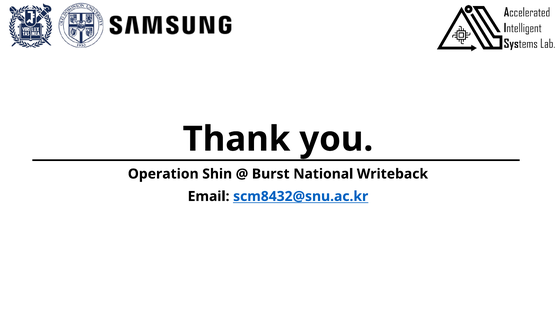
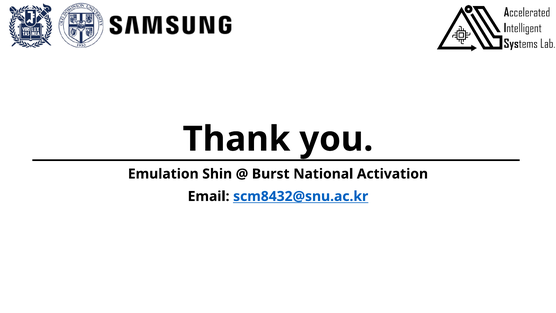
Operation: Operation -> Emulation
Writeback: Writeback -> Activation
